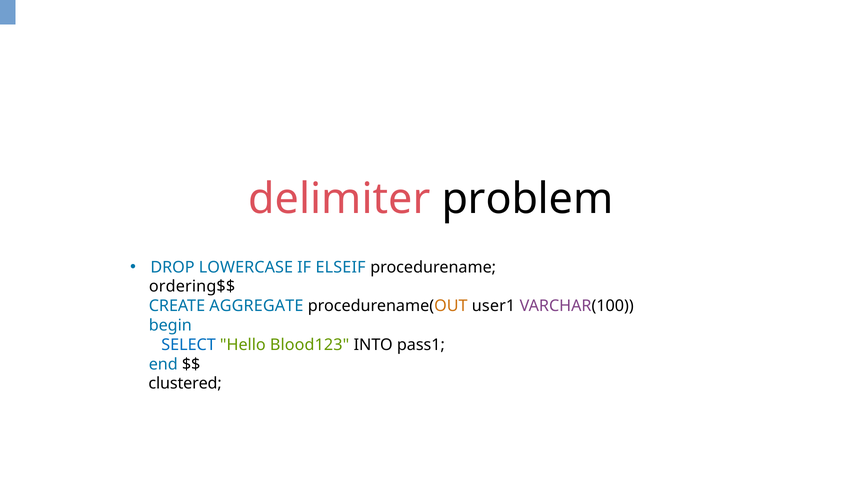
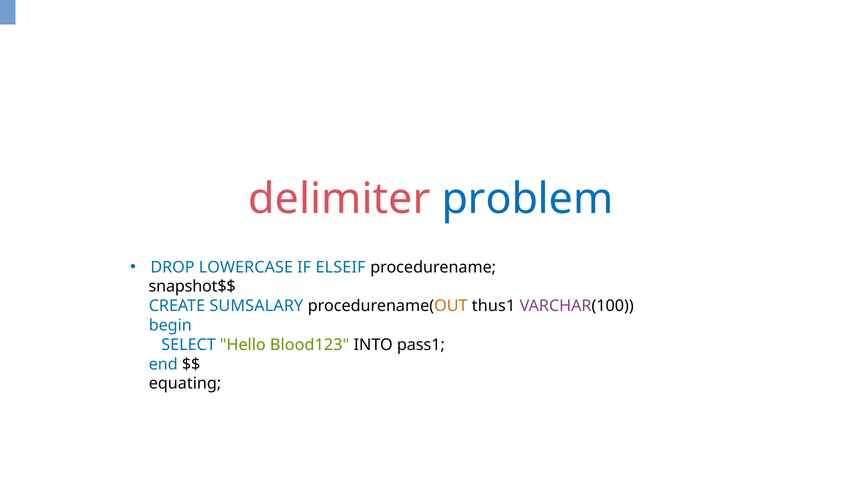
problem colour: black -> blue
ordering$$: ordering$$ -> snapshot$$
AGGREGATE: AGGREGATE -> SUMSALARY
user1: user1 -> thus1
clustered: clustered -> equating
